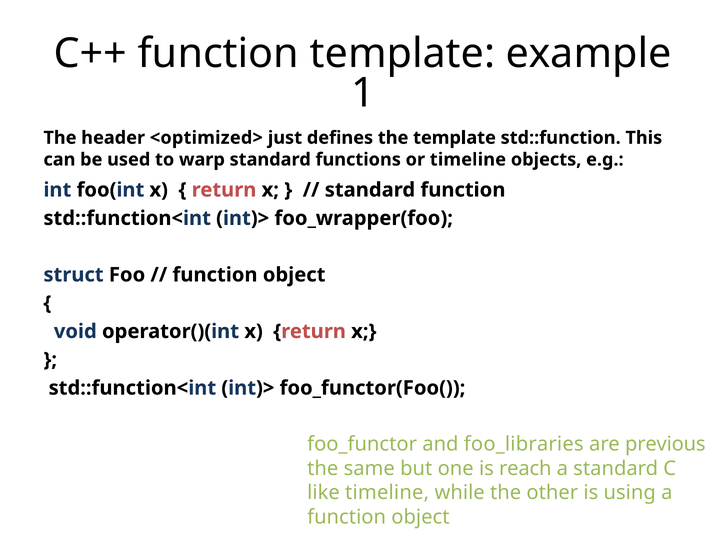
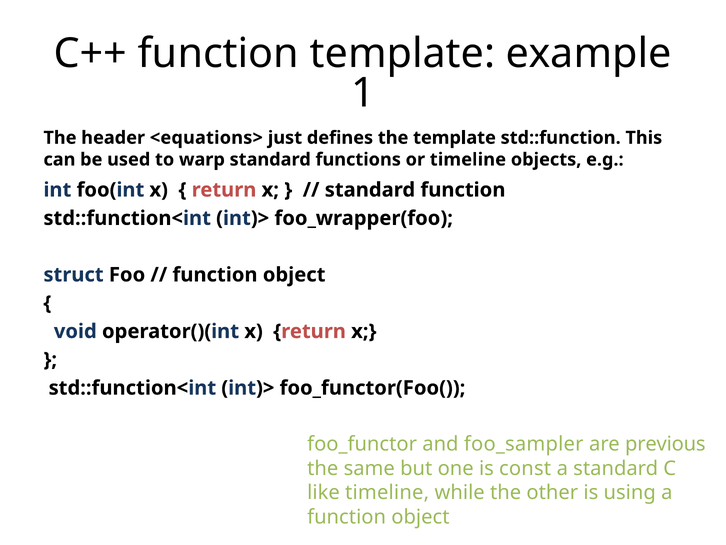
<optimized>: <optimized> -> <equations>
foo_libraries: foo_libraries -> foo_sampler
reach: reach -> const
